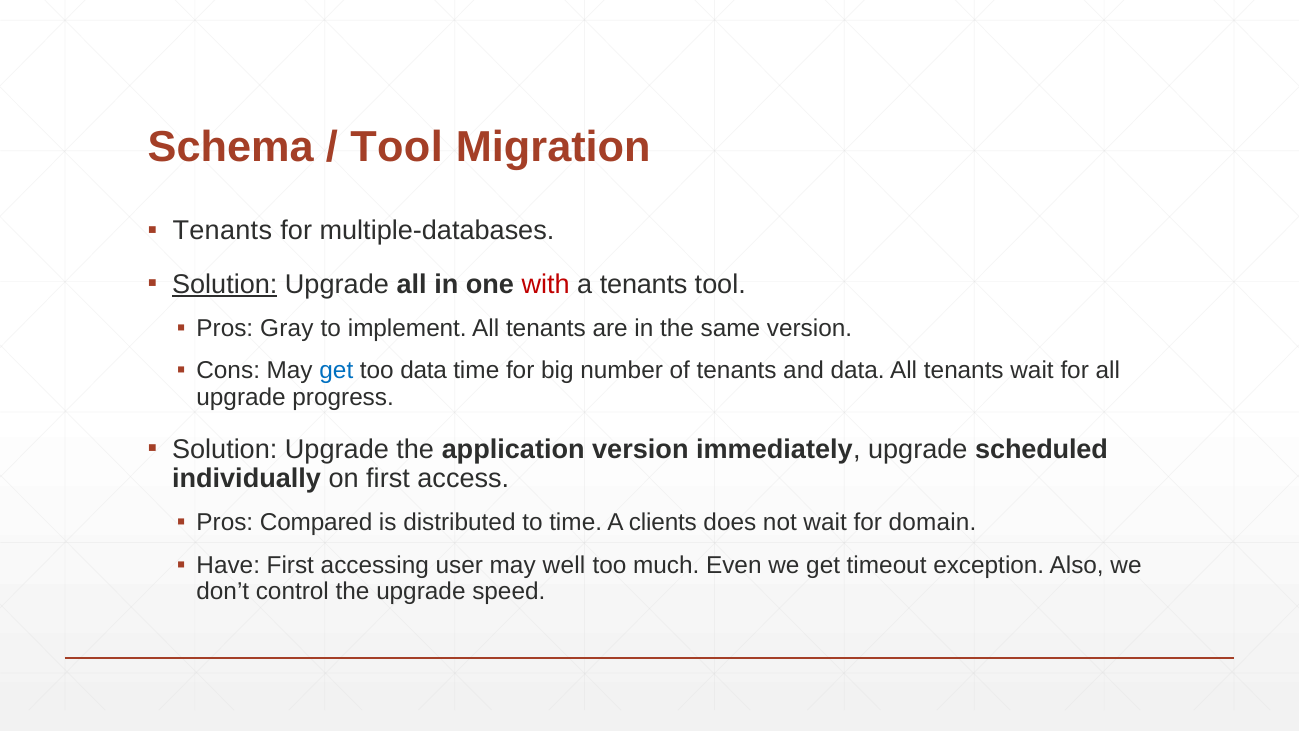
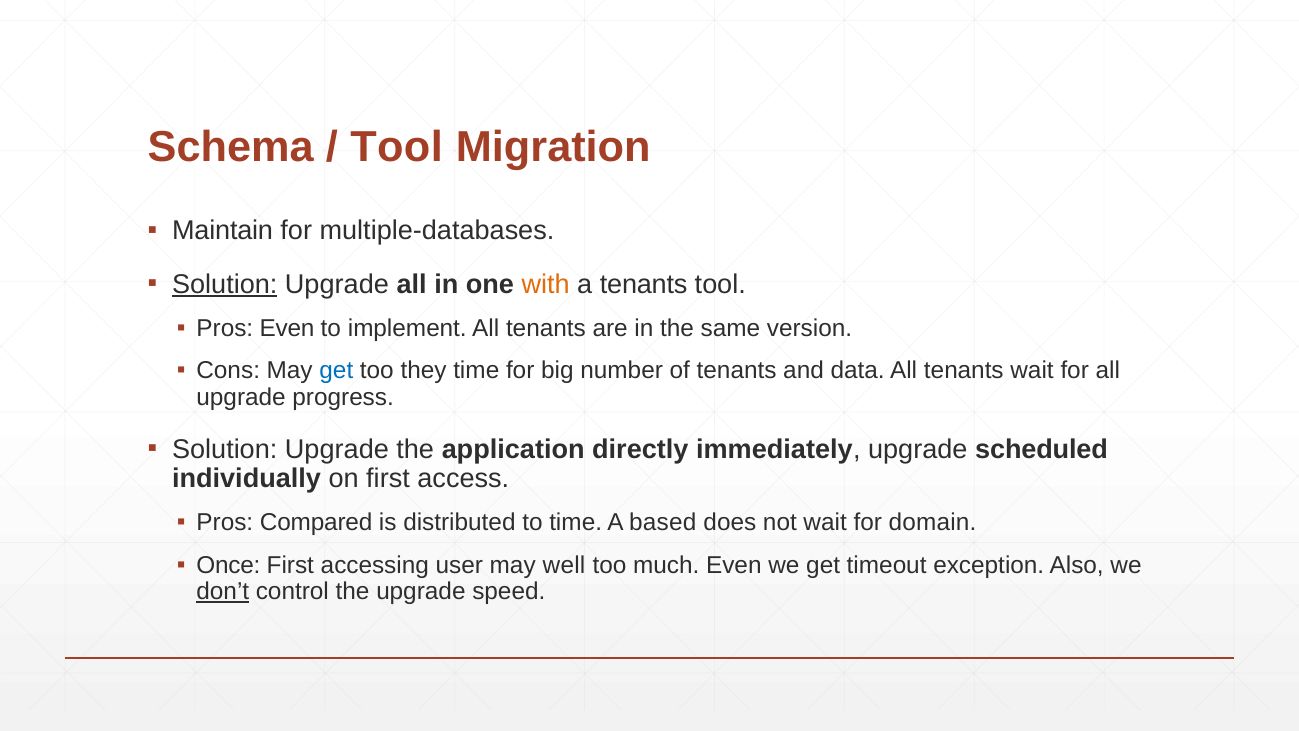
Tenants at (222, 230): Tenants -> Maintain
with colour: red -> orange
Pros Gray: Gray -> Even
too data: data -> they
application version: version -> directly
clients: clients -> based
Have: Have -> Once
don’t underline: none -> present
